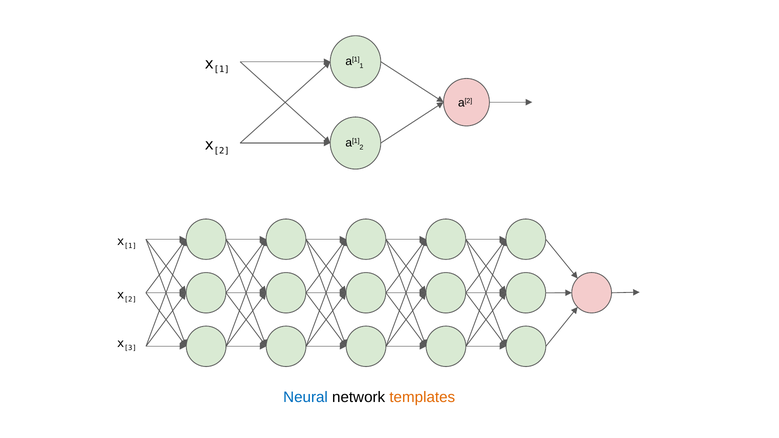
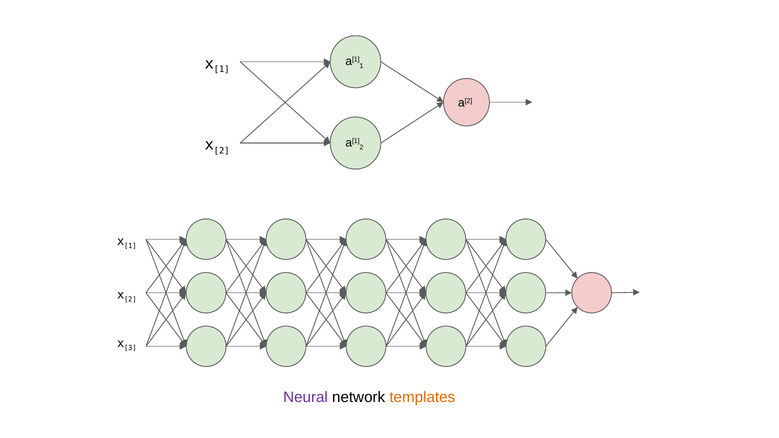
Neural colour: blue -> purple
